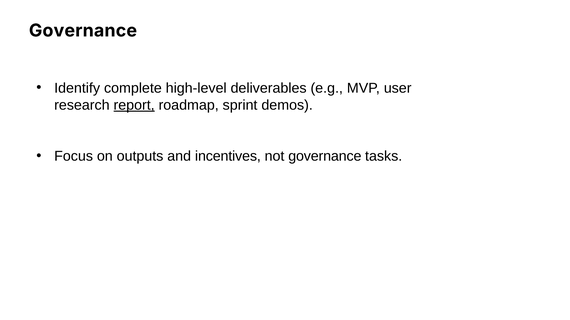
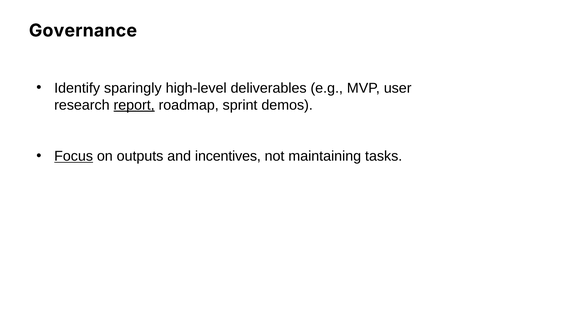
complete: complete -> sparingly
Focus underline: none -> present
not governance: governance -> maintaining
